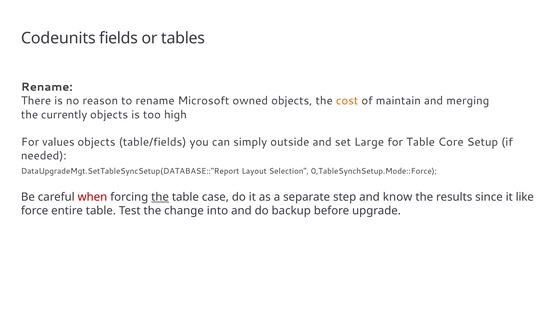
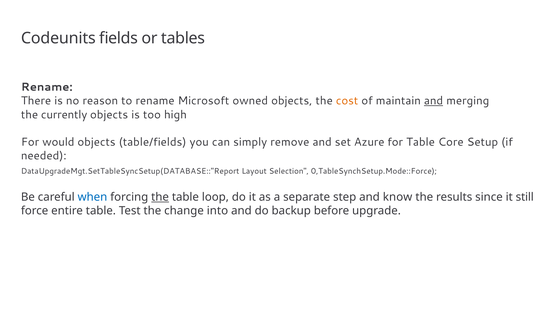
and at (434, 101) underline: none -> present
values: values -> would
outside: outside -> remove
Large: Large -> Azure
when colour: red -> blue
case: case -> loop
like: like -> still
